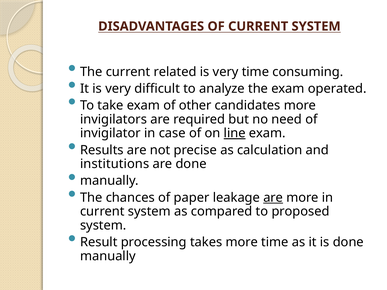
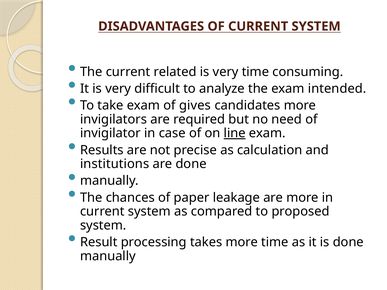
operated: operated -> intended
other: other -> gives
are at (273, 198) underline: present -> none
